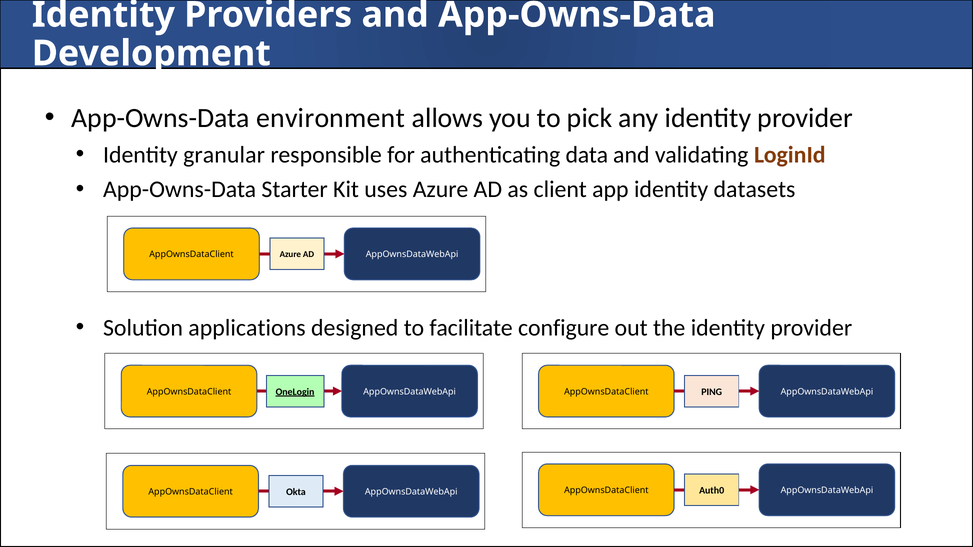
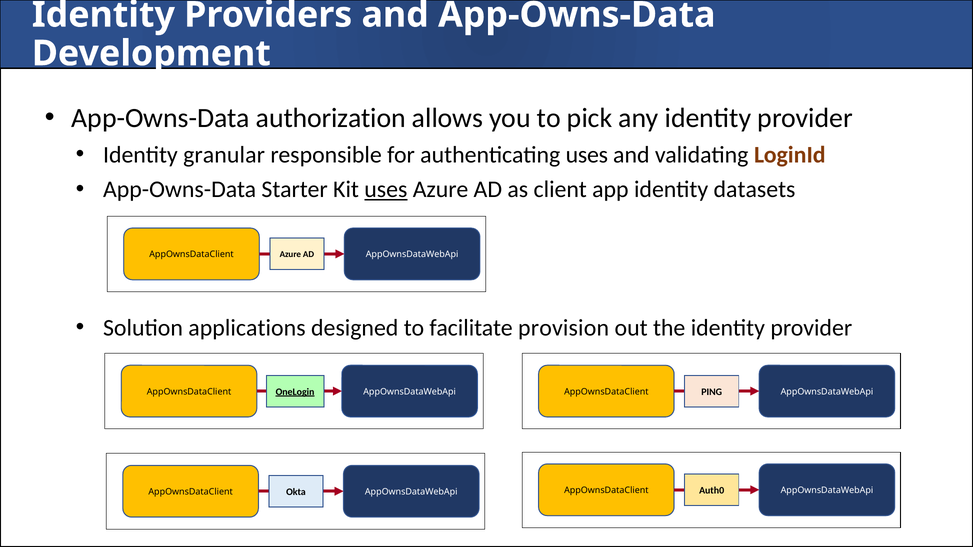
environment: environment -> authorization
authenticating data: data -> uses
uses at (386, 190) underline: none -> present
configure: configure -> provision
